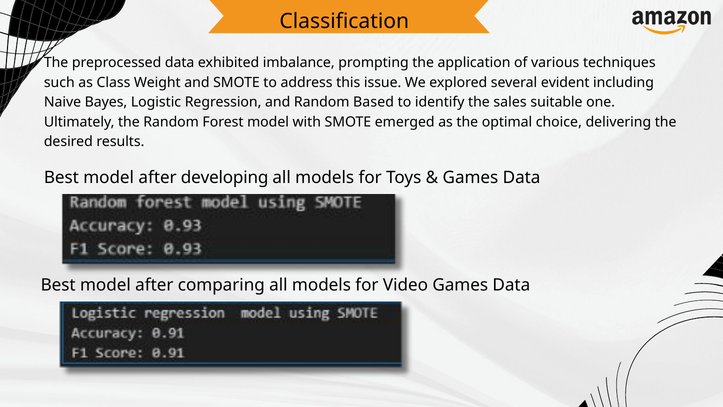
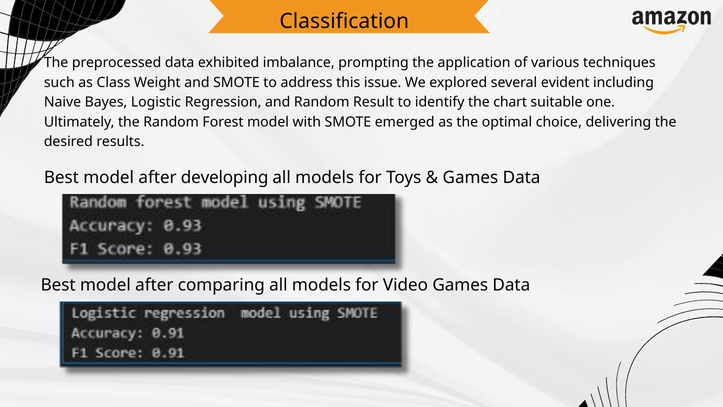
Based: Based -> Result
sales: sales -> chart
